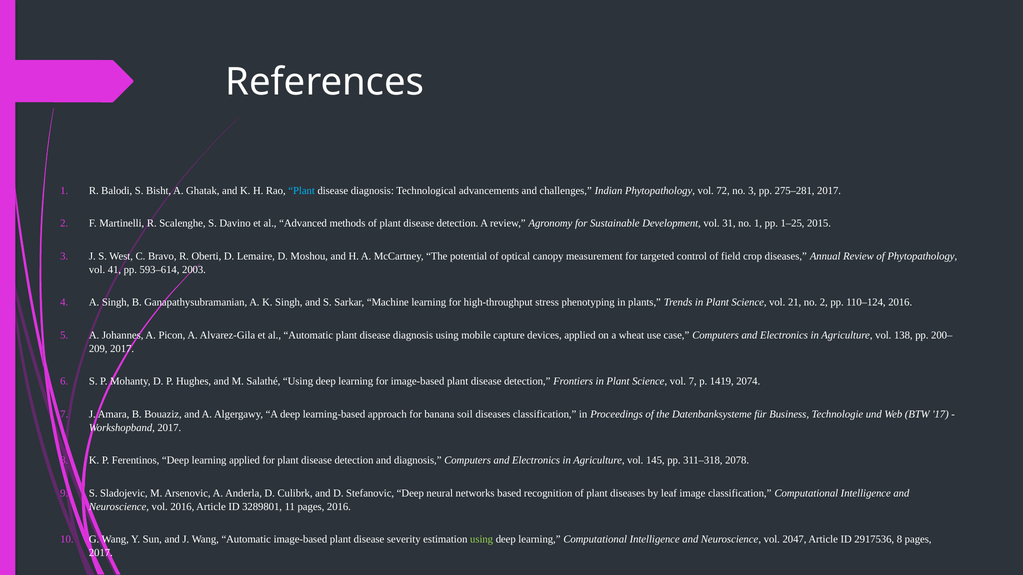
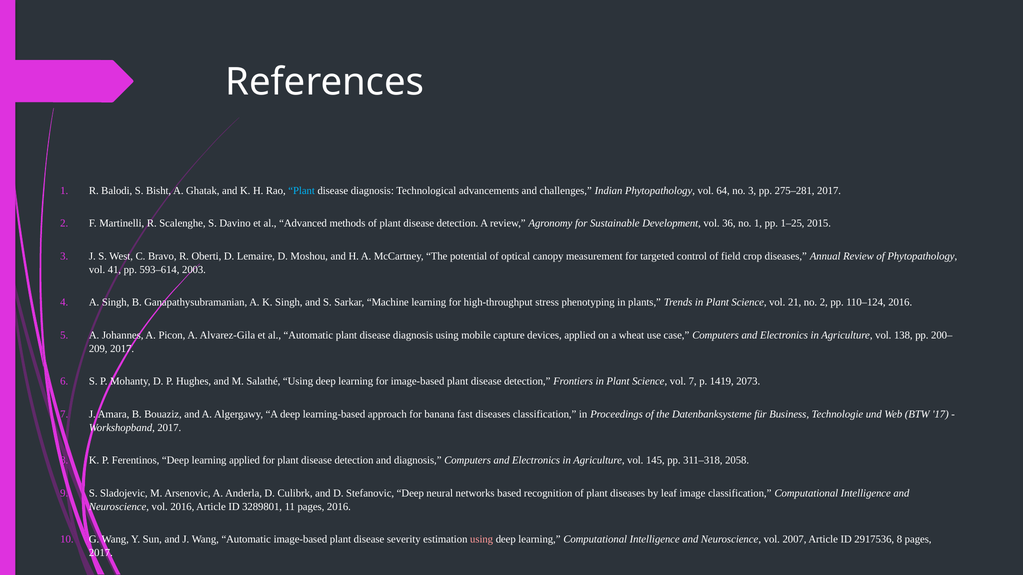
72: 72 -> 64
31: 31 -> 36
2074: 2074 -> 2073
soil: soil -> fast
2078: 2078 -> 2058
using at (482, 540) colour: light green -> pink
2047: 2047 -> 2007
